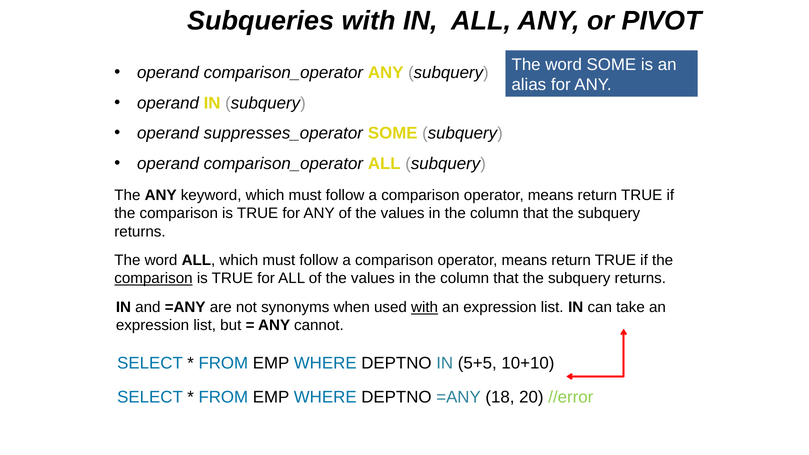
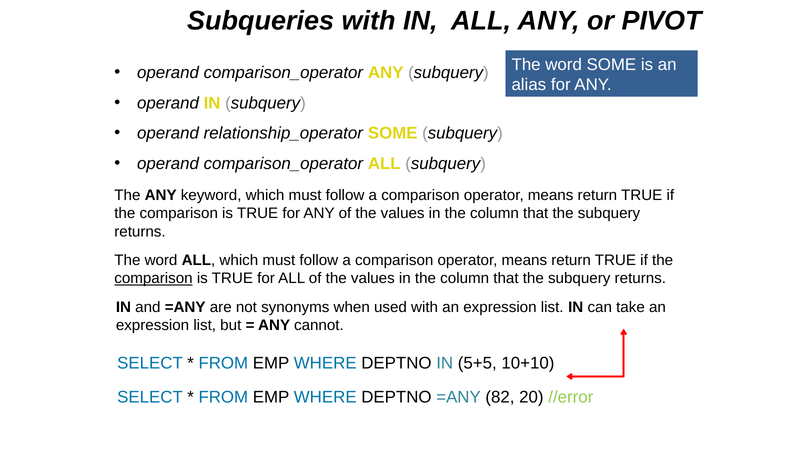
suppresses_operator: suppresses_operator -> relationship_operator
with at (425, 307) underline: present -> none
18: 18 -> 82
